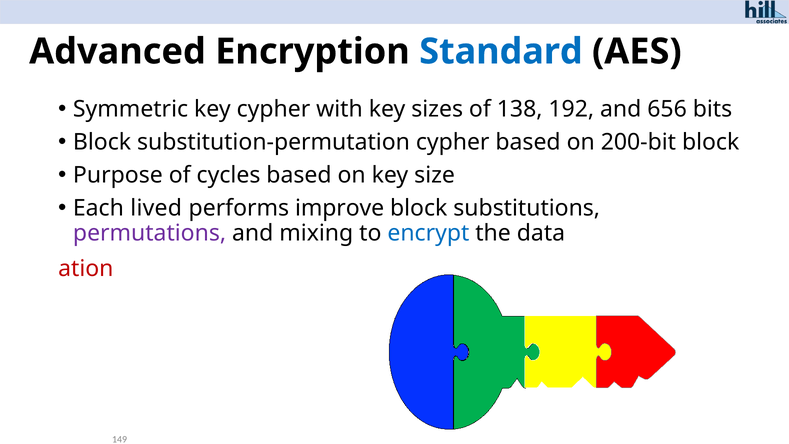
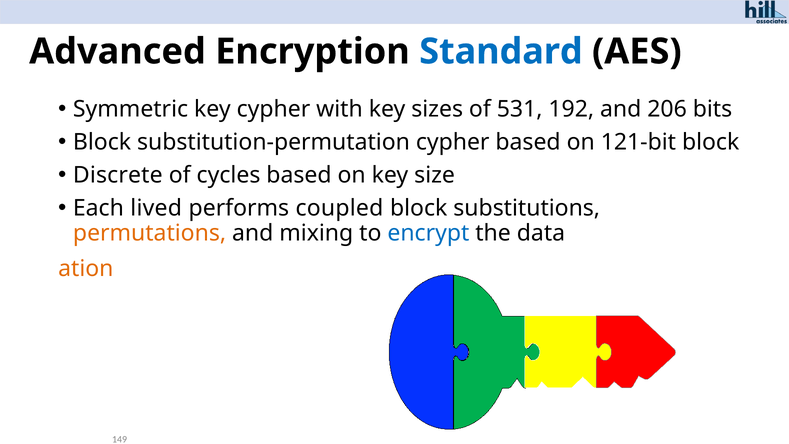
138: 138 -> 531
656: 656 -> 206
200-bit: 200-bit -> 121-bit
Purpose: Purpose -> Discrete
improve: improve -> coupled
permutations colour: purple -> orange
ation colour: red -> orange
